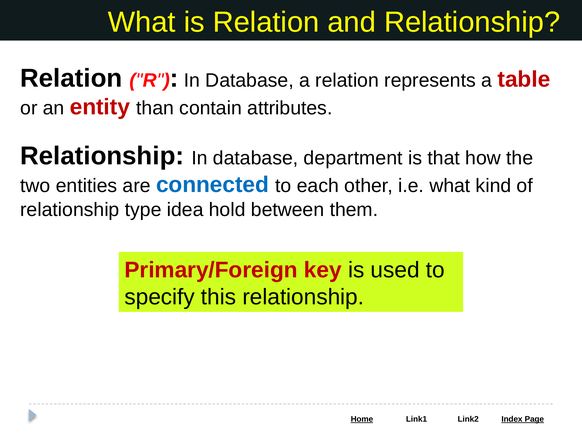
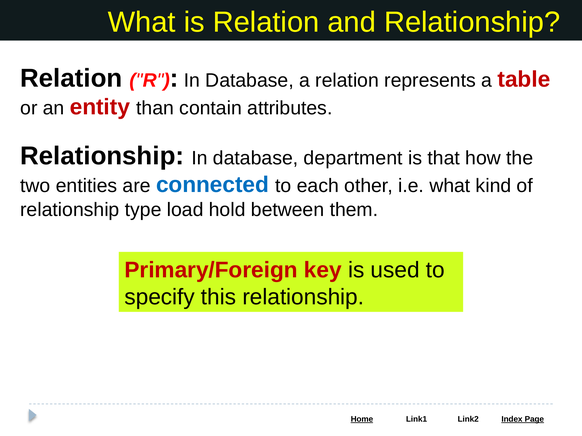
idea: idea -> load
